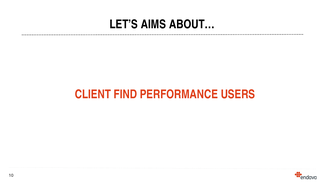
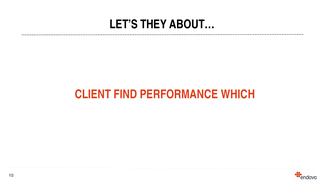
AIMS: AIMS -> THEY
USERS: USERS -> WHICH
